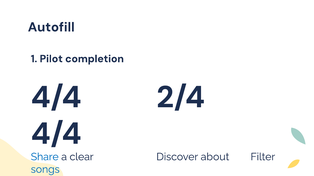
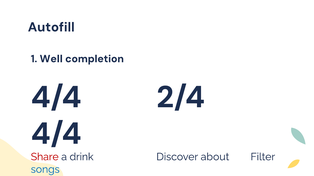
Pilot: Pilot -> Well
Share colour: blue -> red
clear: clear -> drink
